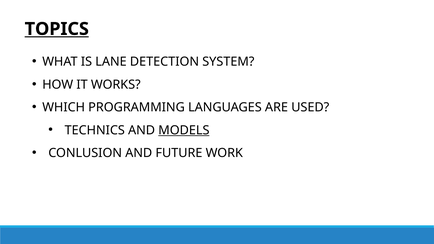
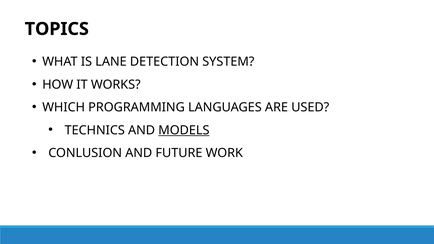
TOPICS underline: present -> none
